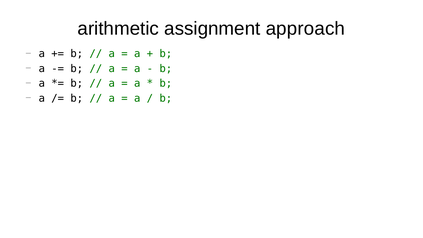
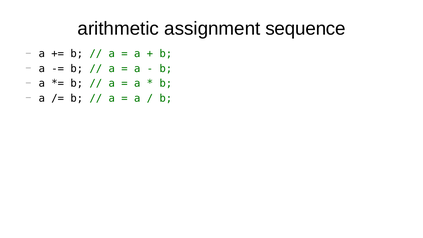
approach: approach -> sequence
